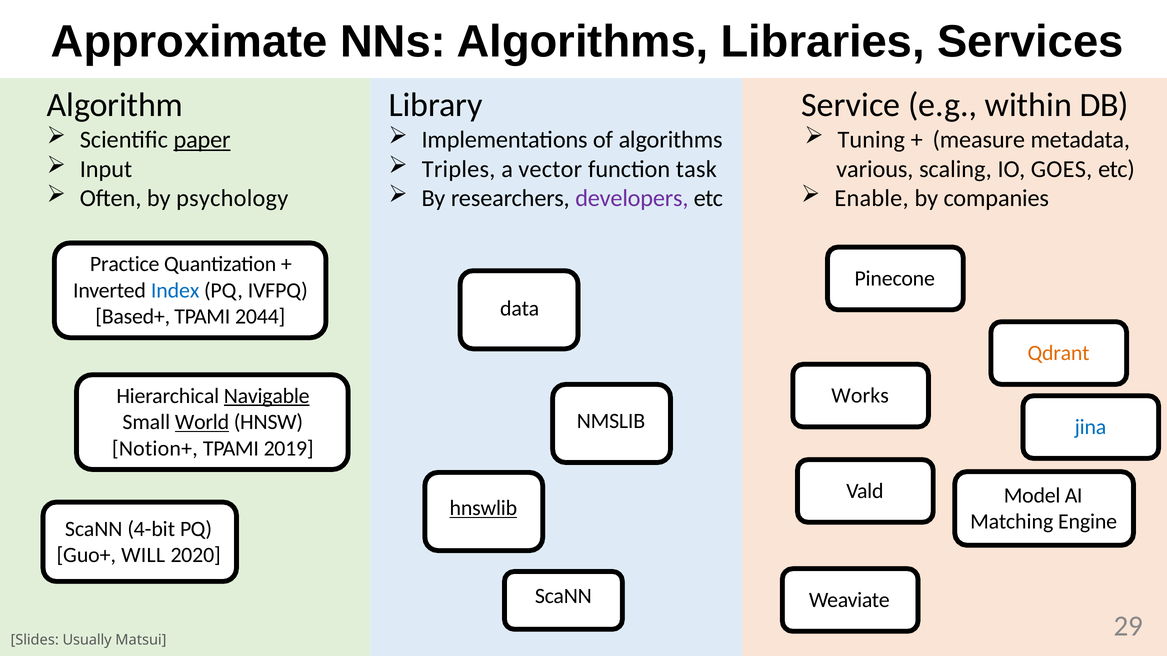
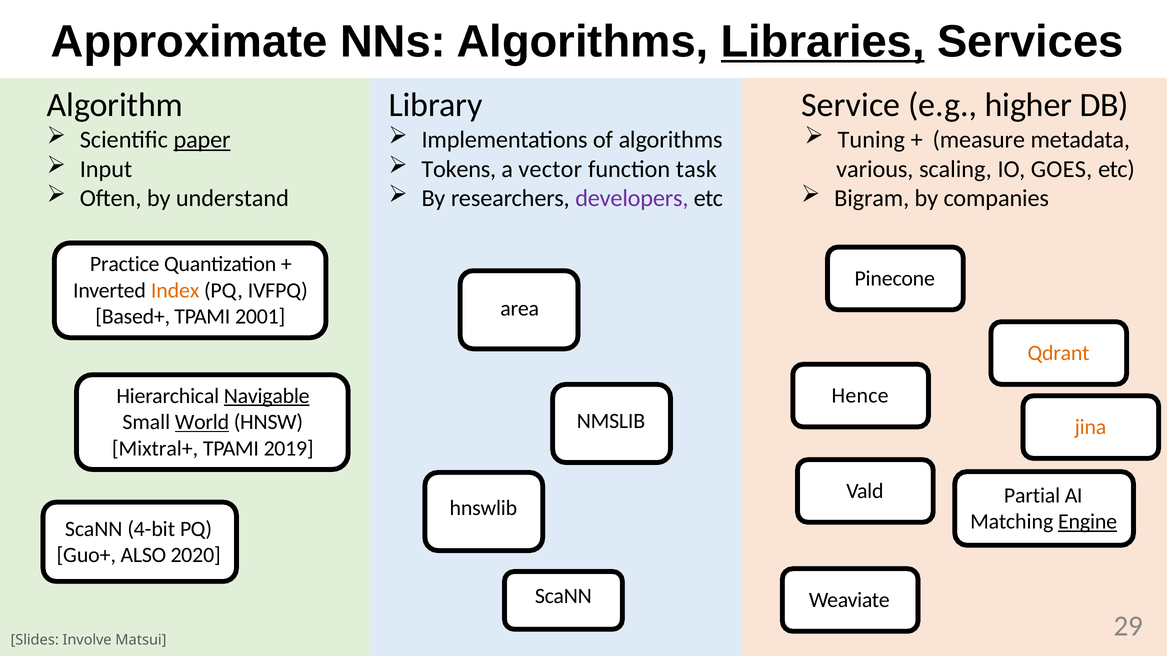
Libraries underline: none -> present
within: within -> higher
Triples: Triples -> Tokens
psychology: psychology -> understand
Enable: Enable -> Bigram
Index colour: blue -> orange
data: data -> area
2044: 2044 -> 2001
Works: Works -> Hence
jina colour: blue -> orange
Notion+: Notion+ -> Mixtral+
Model: Model -> Partial
hnswlib underline: present -> none
Engine underline: none -> present
WILL: WILL -> ALSO
Usually: Usually -> Involve
